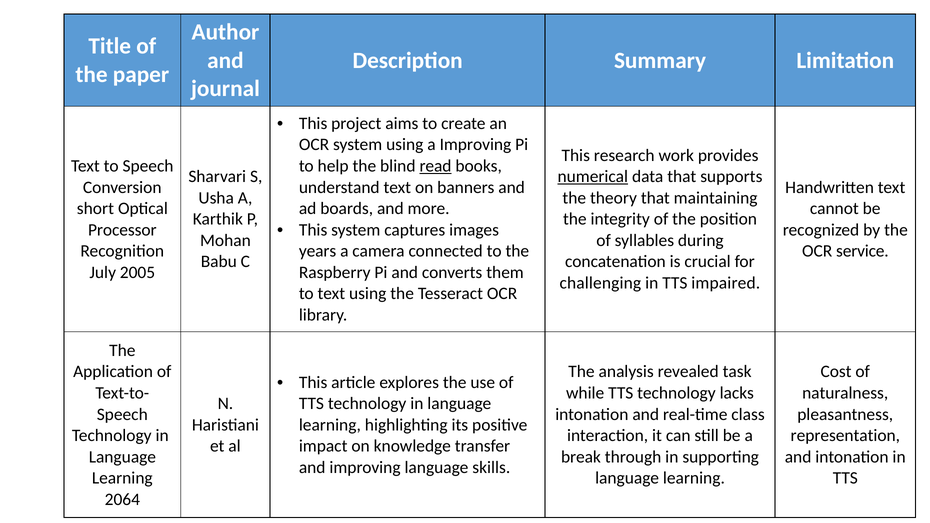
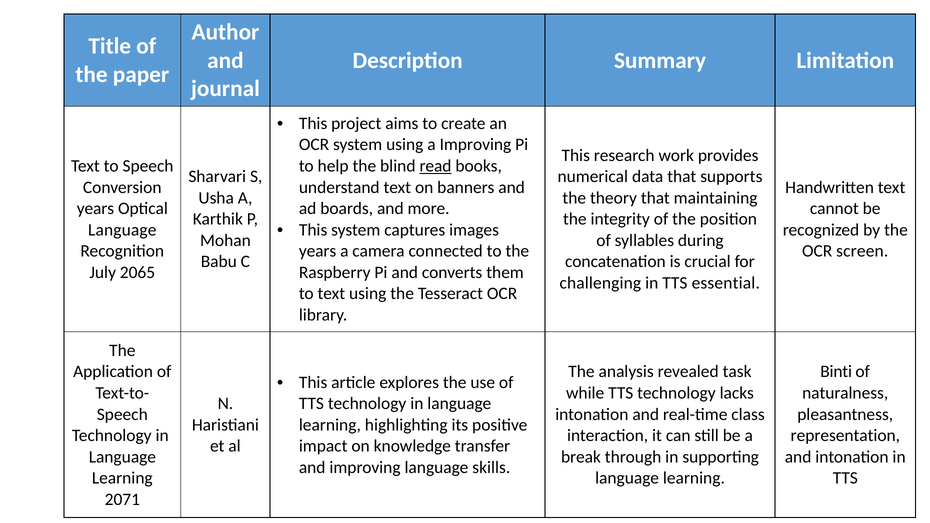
numerical underline: present -> none
short at (95, 209): short -> years
Processor at (122, 230): Processor -> Language
service: service -> screen
2005: 2005 -> 2065
impaired: impaired -> essential
Cost: Cost -> Binti
2064: 2064 -> 2071
